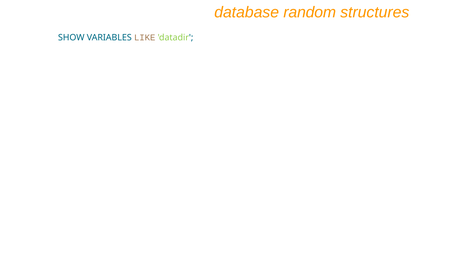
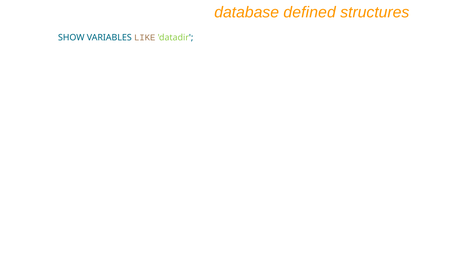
random: random -> defined
